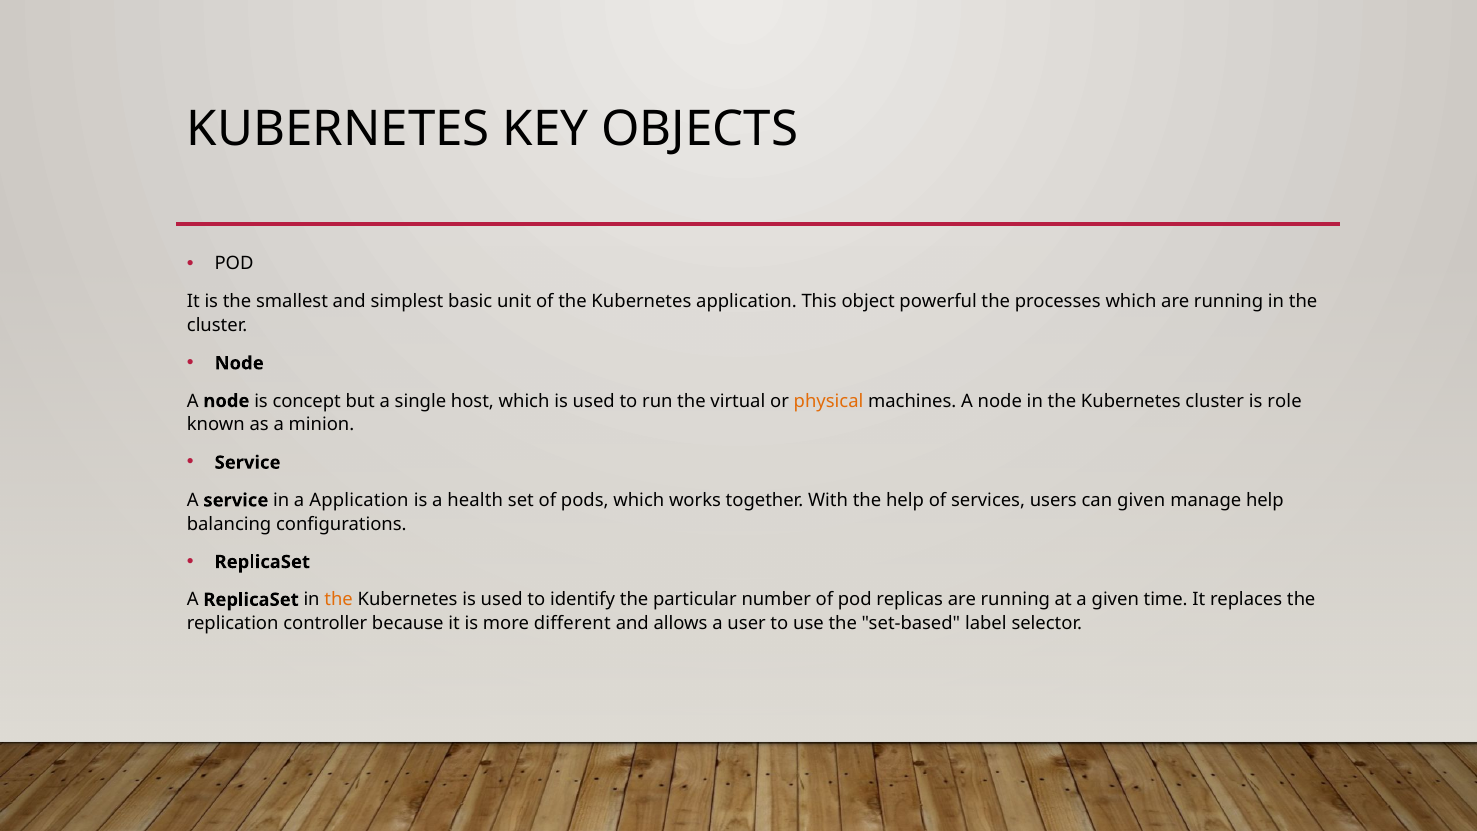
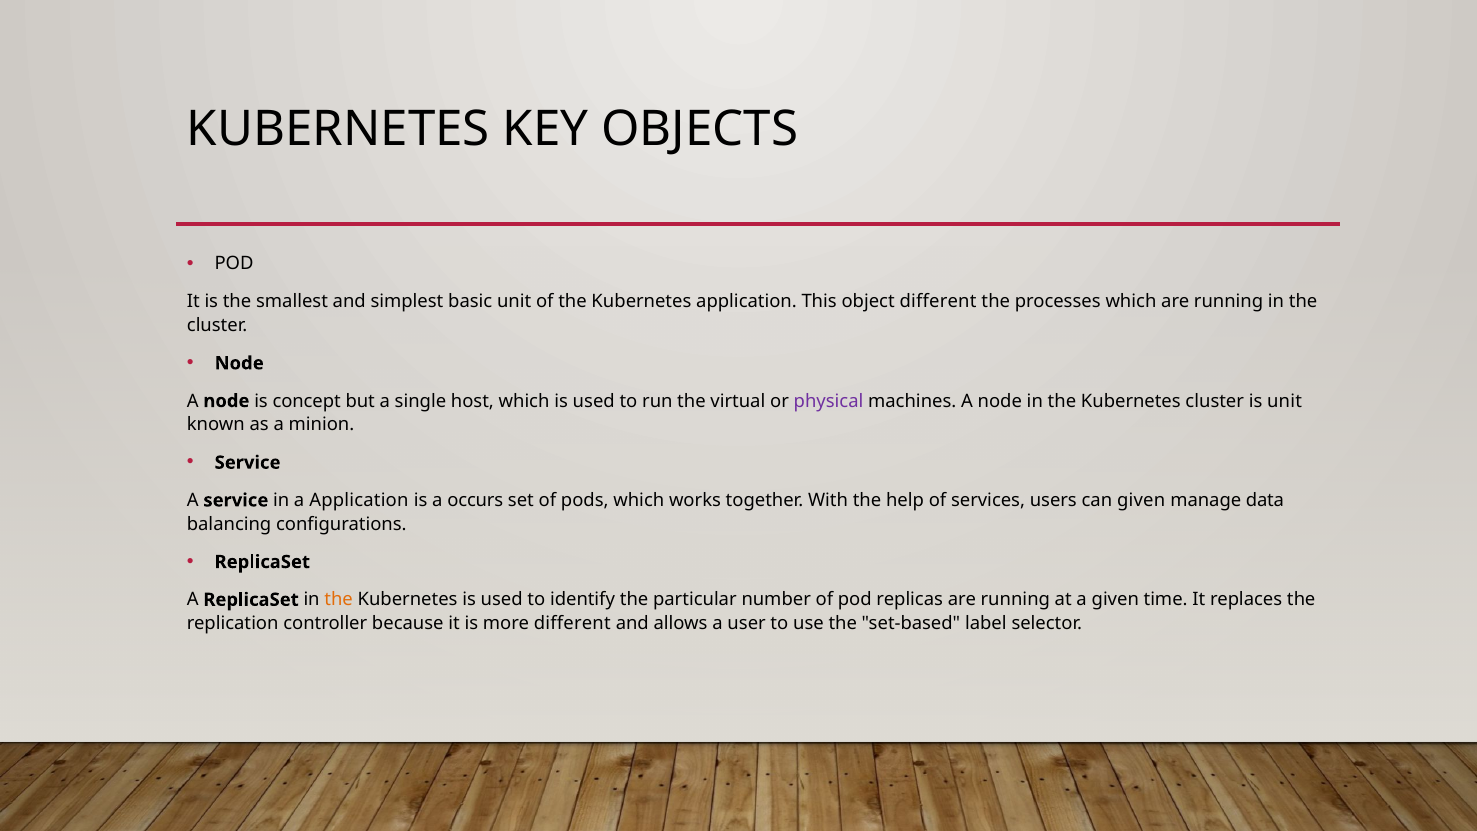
object powerful: powerful -> different
physical colour: orange -> purple
is role: role -> unit
health: health -> occurs
manage help: help -> data
